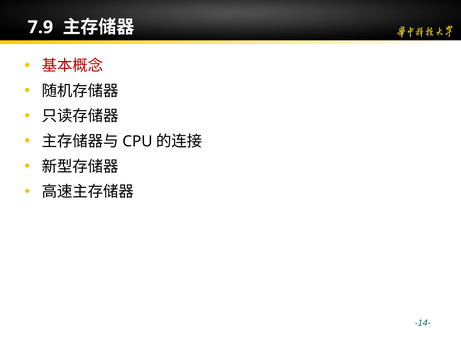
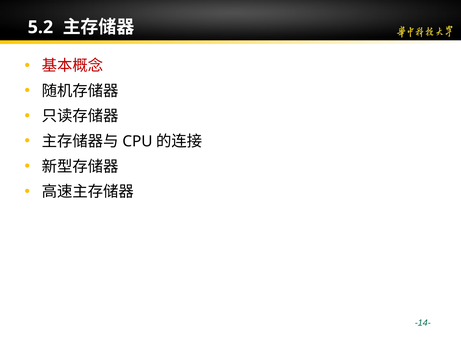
7.9: 7.9 -> 5.2
